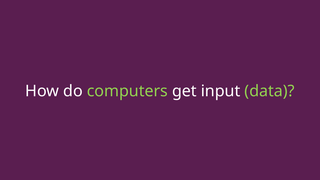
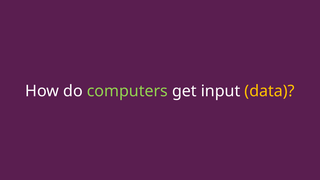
data colour: light green -> yellow
